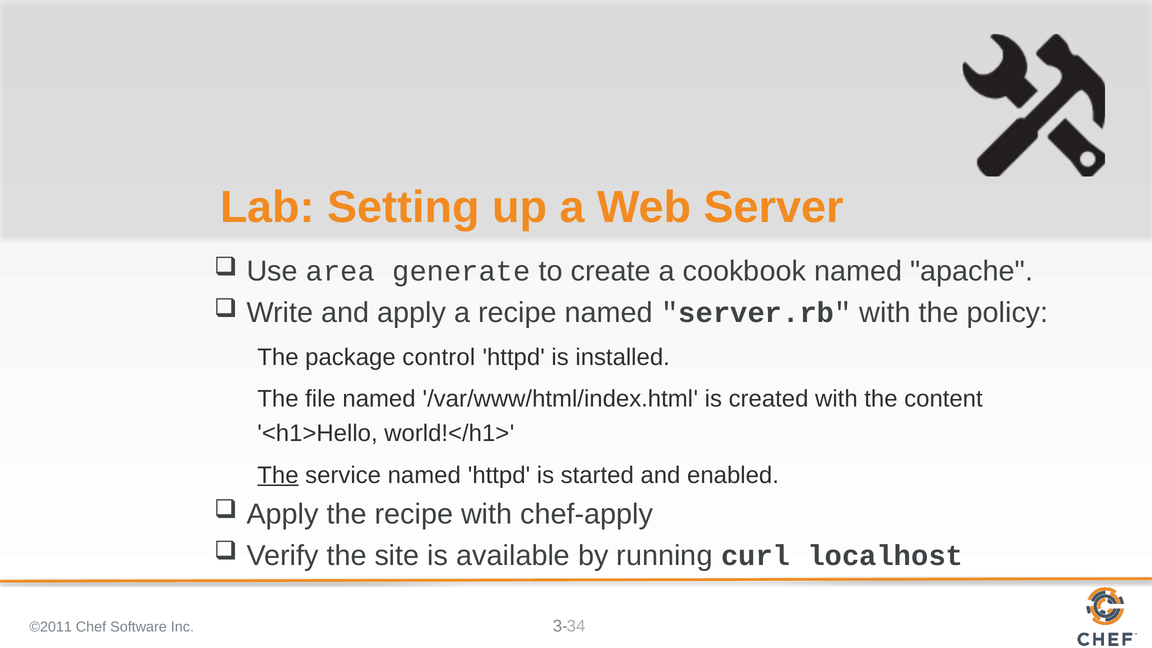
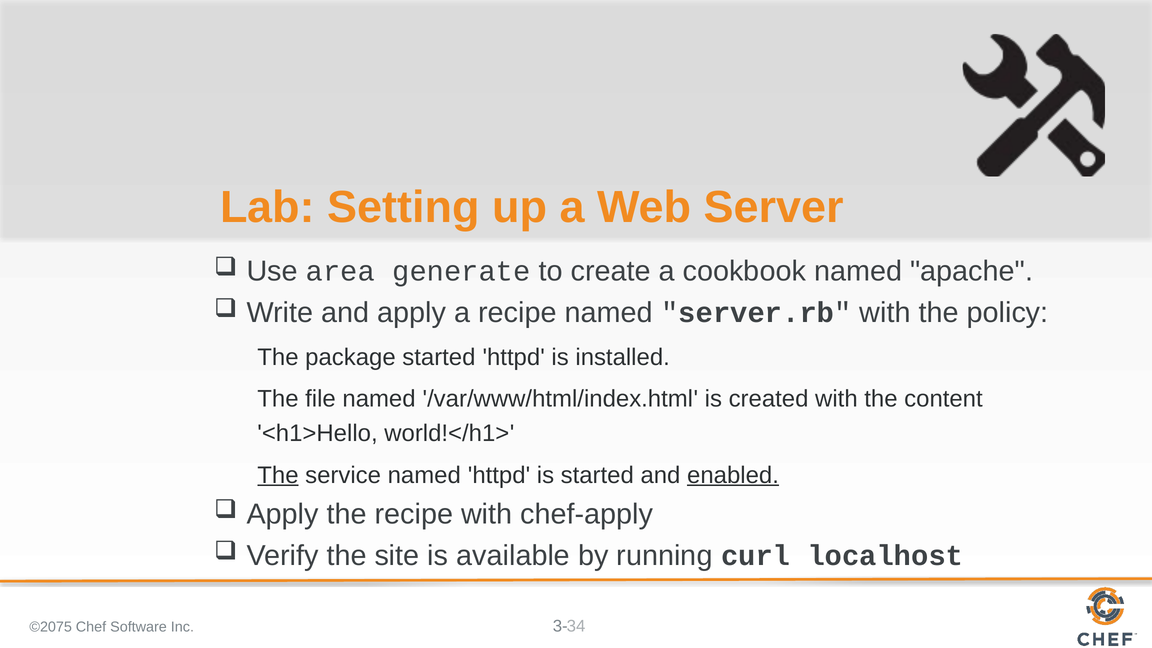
package control: control -> started
enabled underline: none -> present
©2011: ©2011 -> ©2075
